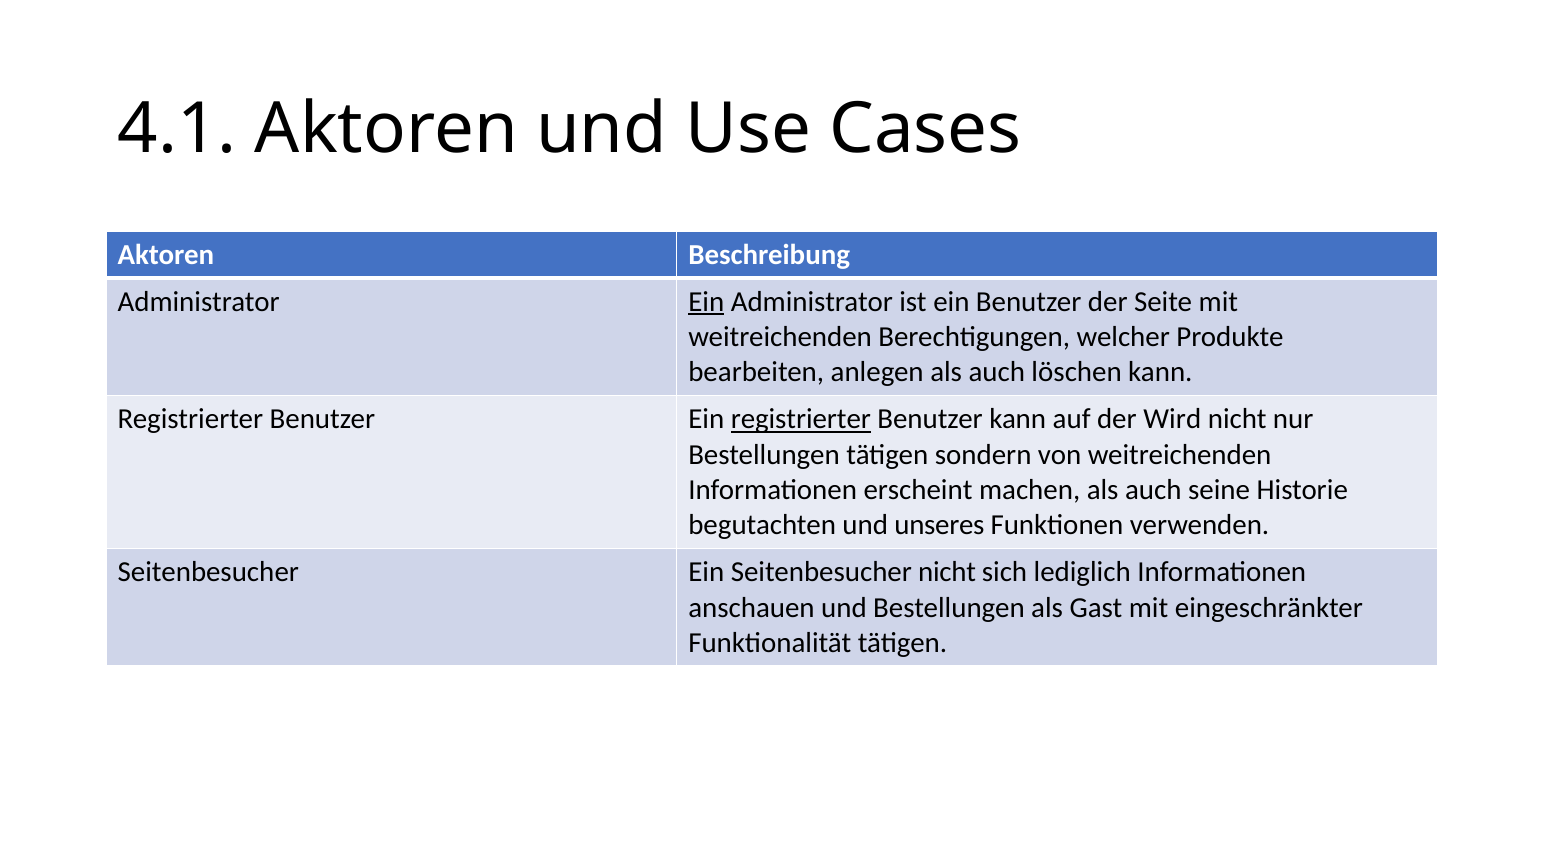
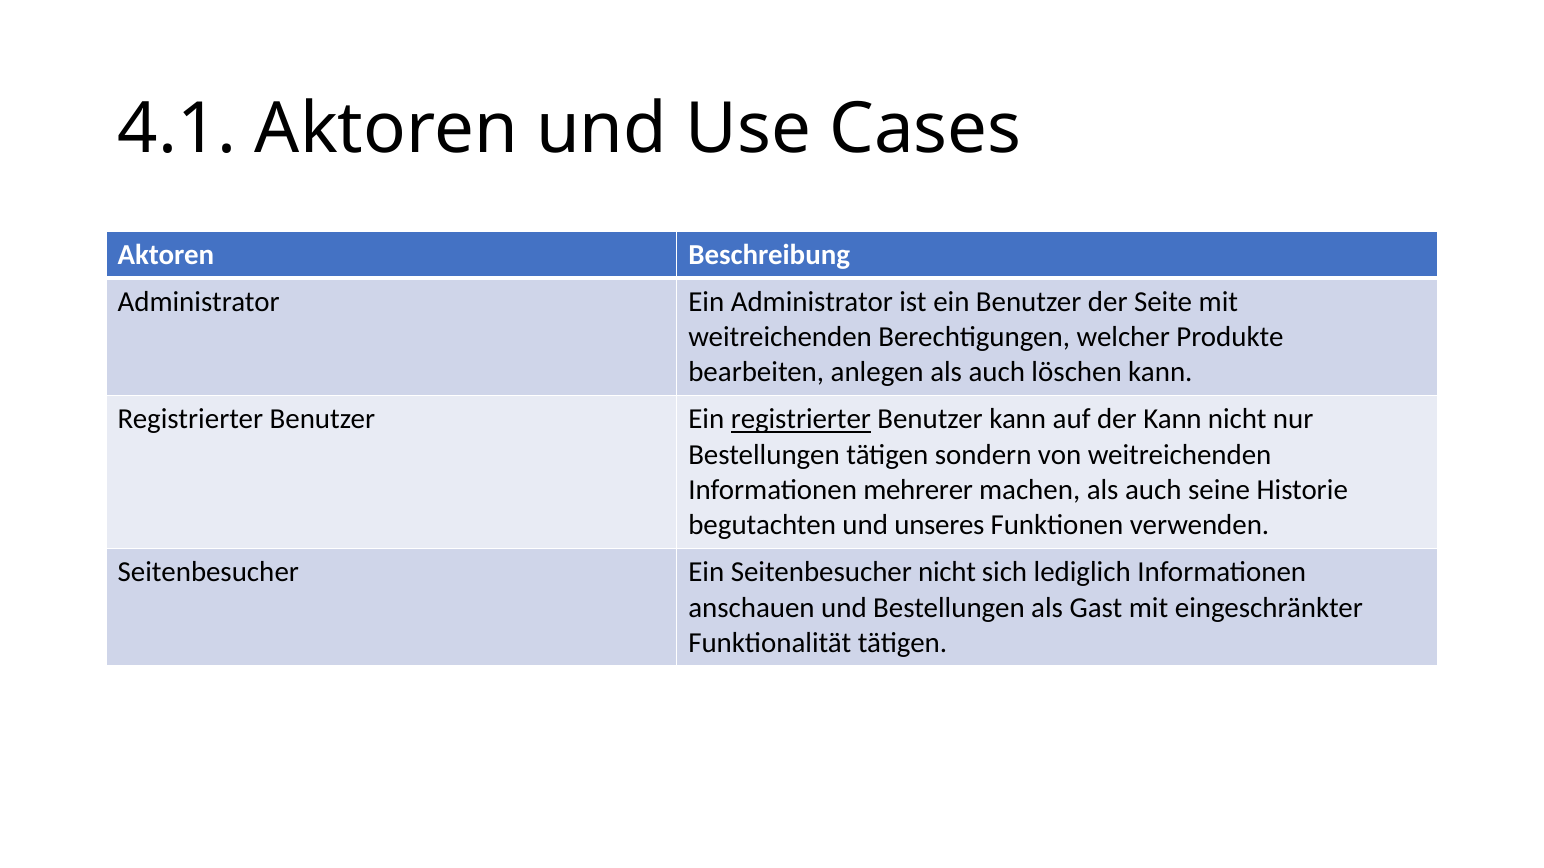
Ein at (706, 302) underline: present -> none
der Wird: Wird -> Kann
erscheint: erscheint -> mehrerer
